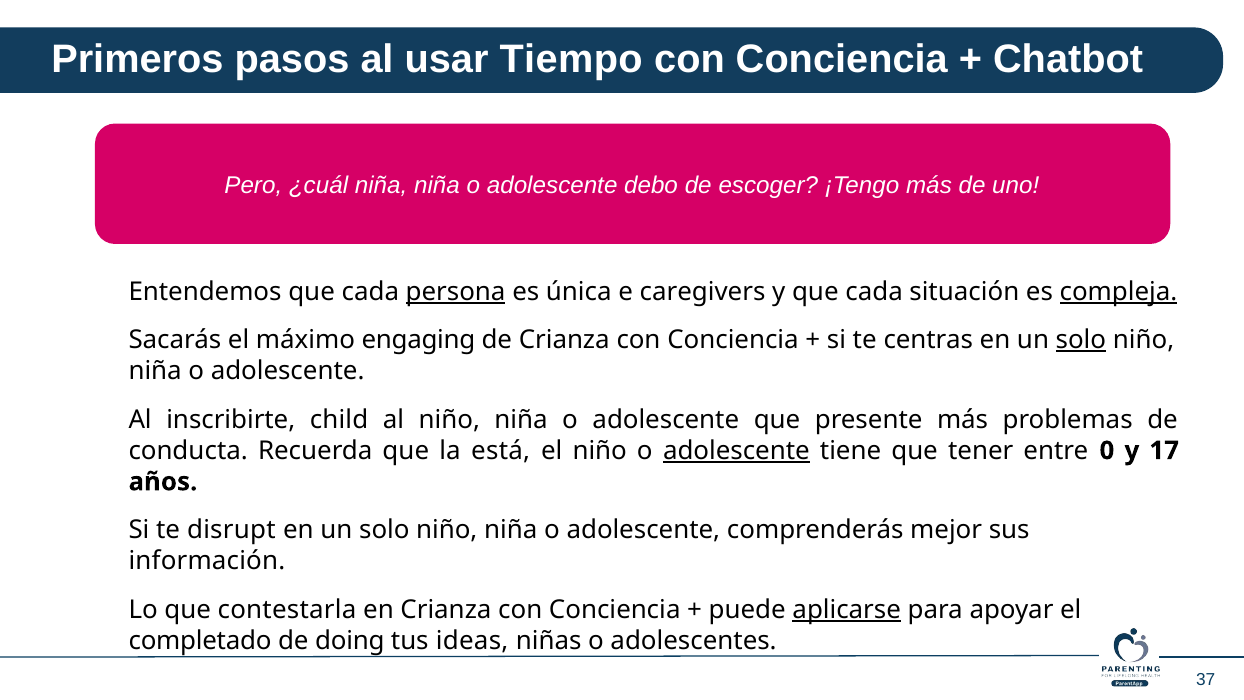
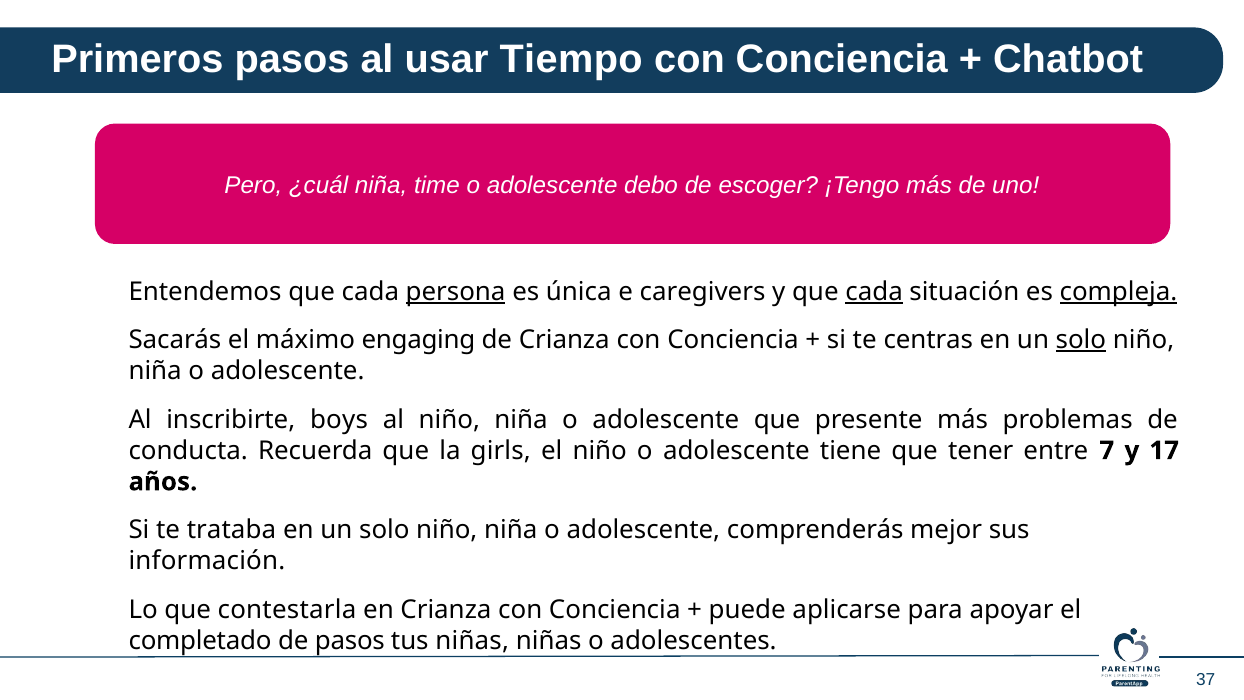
niña niña: niña -> time
cada at (874, 292) underline: none -> present
child: child -> boys
está: está -> girls
adolescente at (736, 451) underline: present -> none
0: 0 -> 7
disrupt: disrupt -> trataba
aplicarse underline: present -> none
de doing: doing -> pasos
tus ideas: ideas -> niñas
